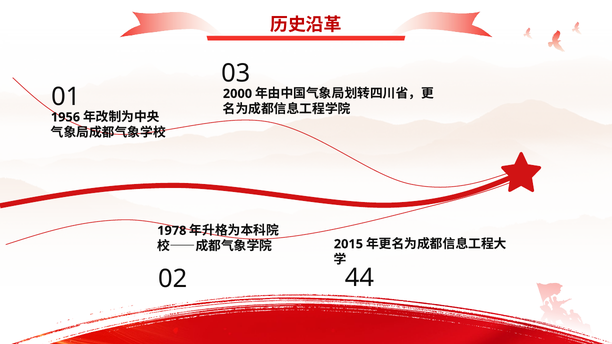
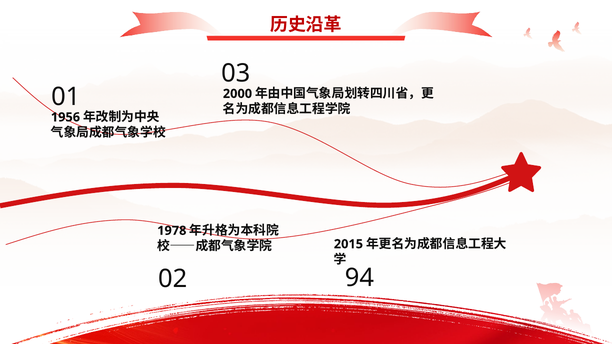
44: 44 -> 94
